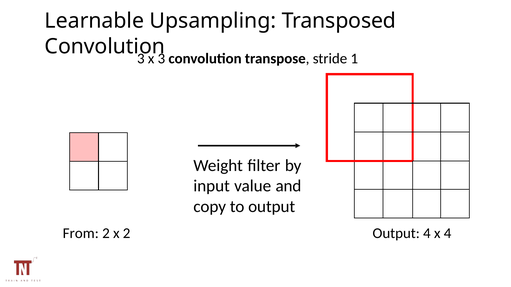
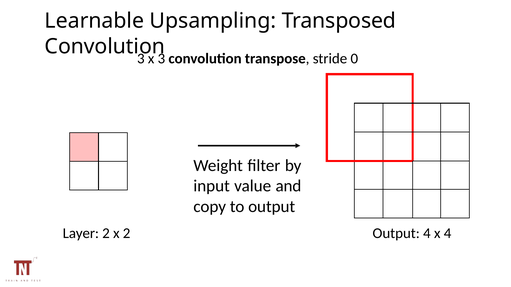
1: 1 -> 0
From: From -> Layer
